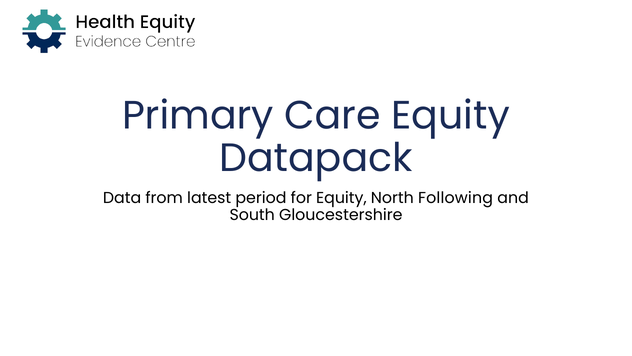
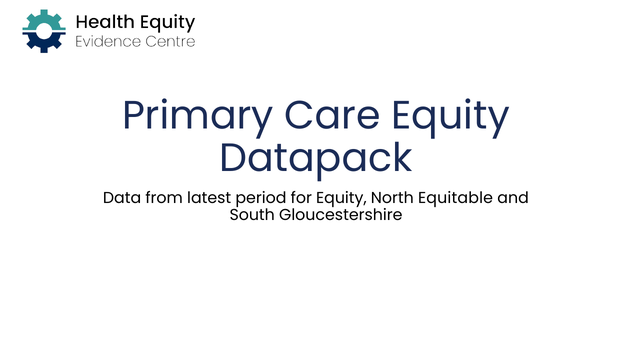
Following: Following -> Equitable
